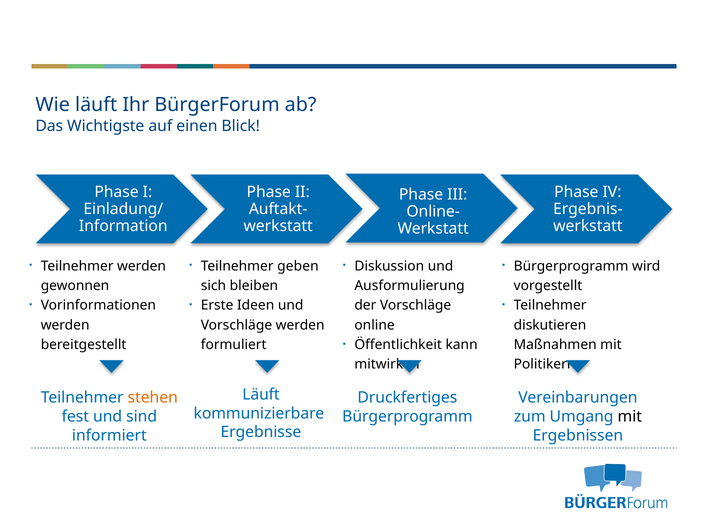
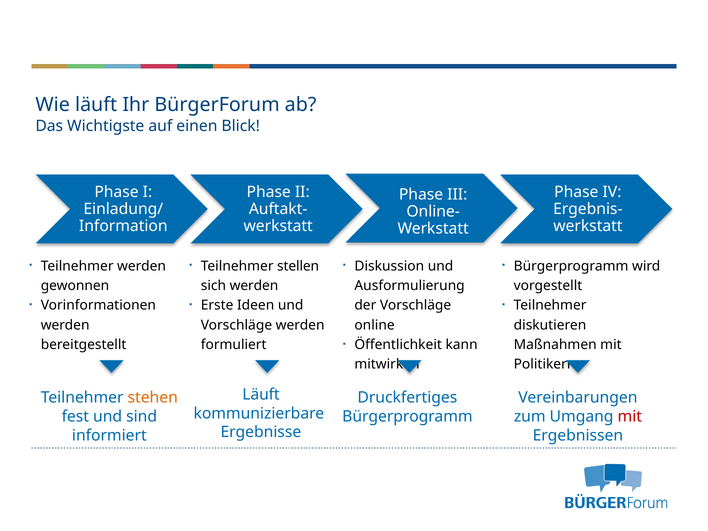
geben: geben -> stellen
sich bleiben: bleiben -> werden
mit at (630, 417) colour: black -> red
